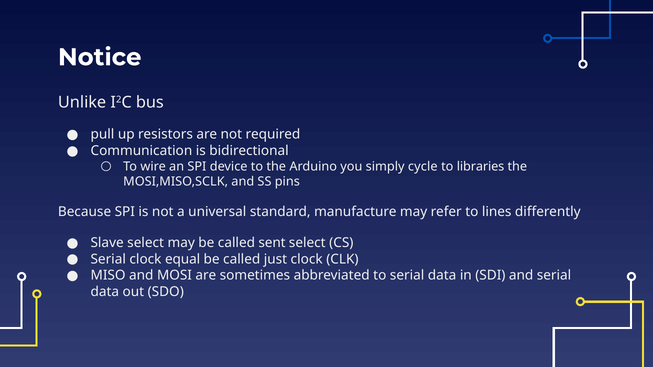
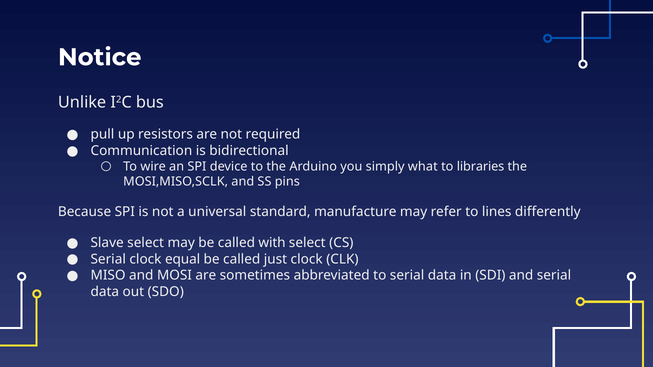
cycle: cycle -> what
sent: sent -> with
